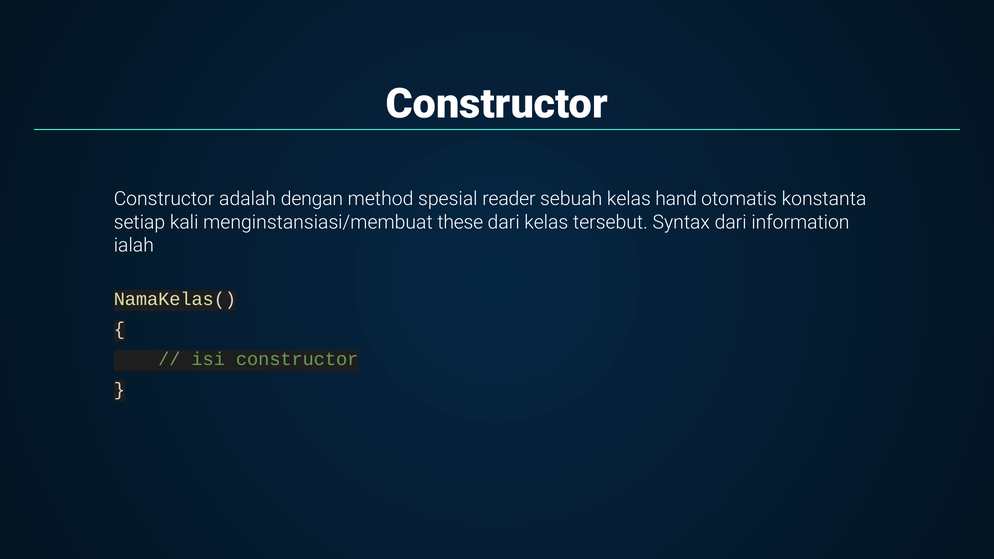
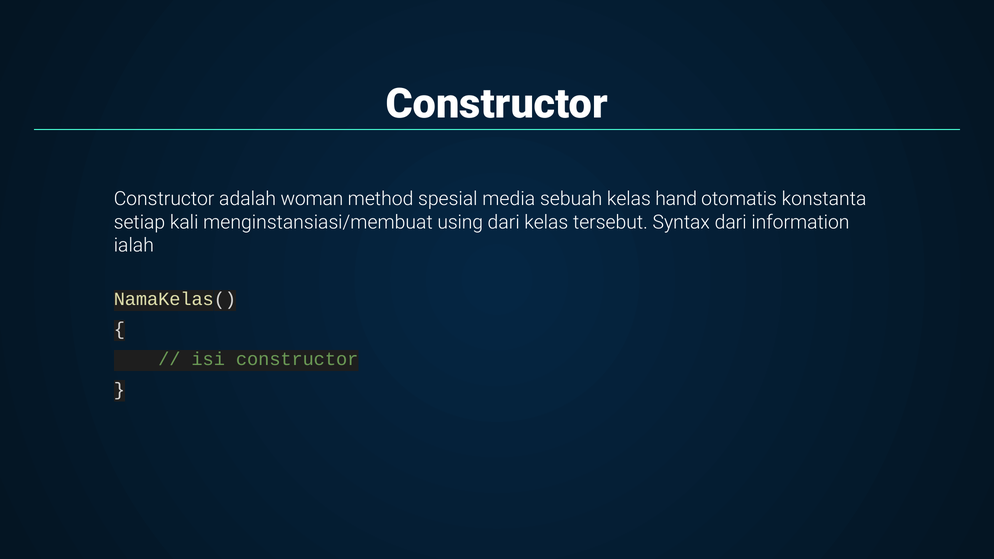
dengan: dengan -> woman
reader: reader -> media
these: these -> using
